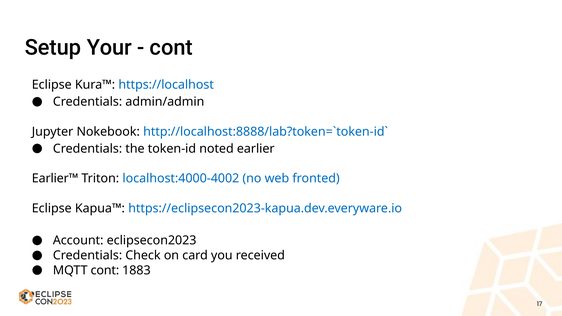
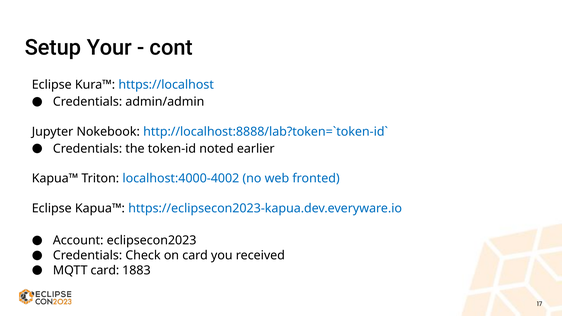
Earlier™ at (55, 179): Earlier™ -> Kapua™
MQTT cont: cont -> card
